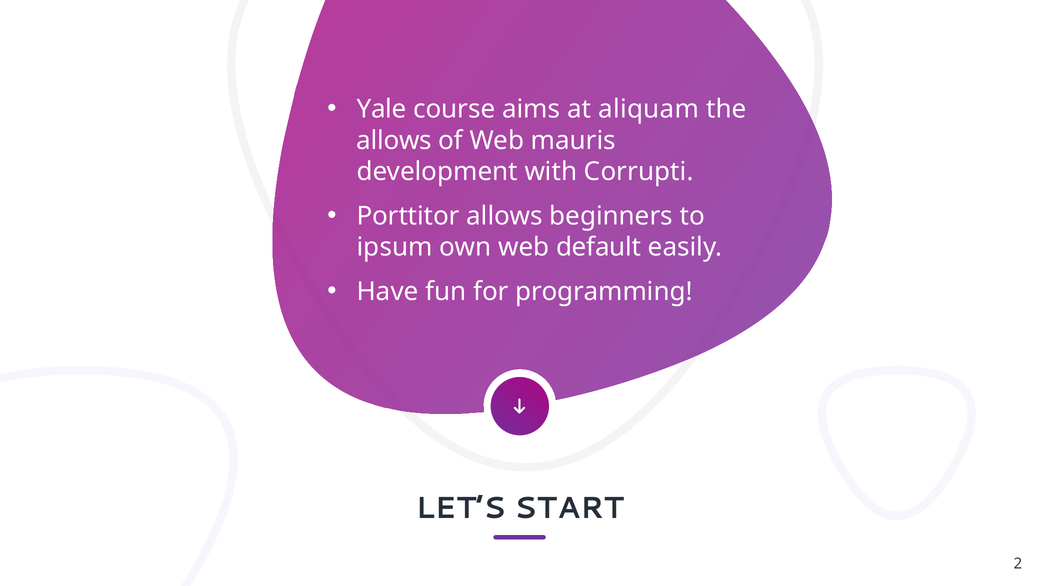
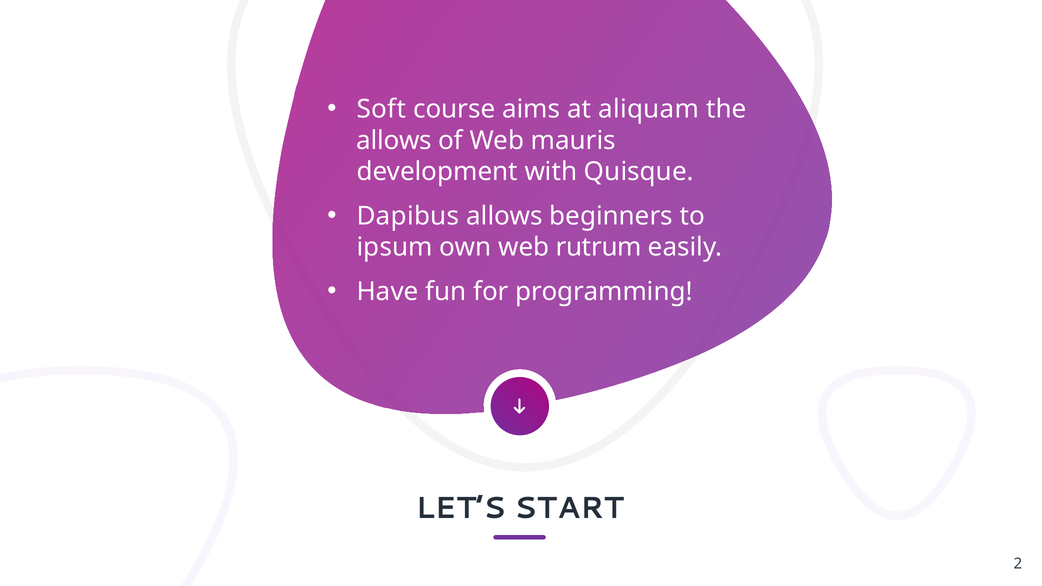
Yale: Yale -> Soft
Corrupti: Corrupti -> Quisque
Porttitor: Porttitor -> Dapibus
default: default -> rutrum
